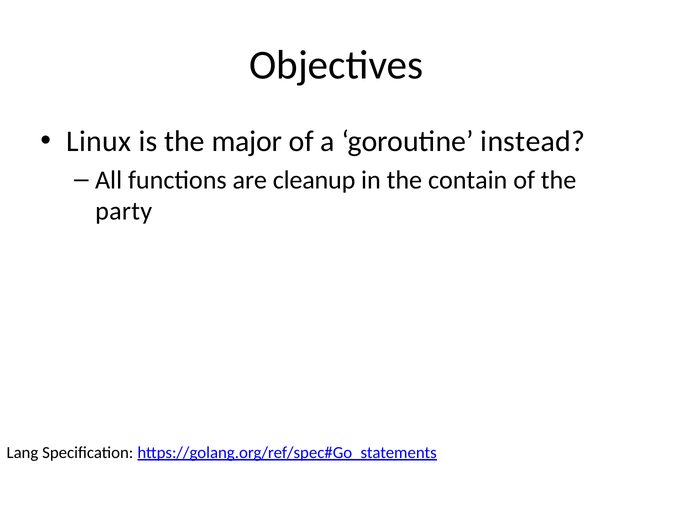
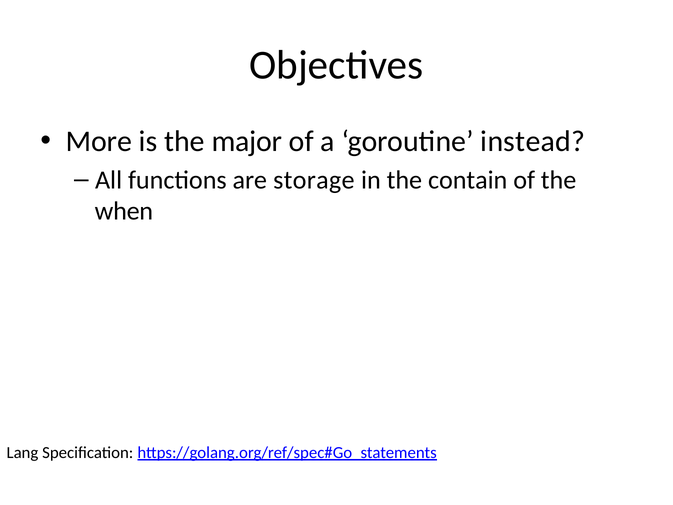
Linux: Linux -> More
cleanup: cleanup -> storage
party: party -> when
